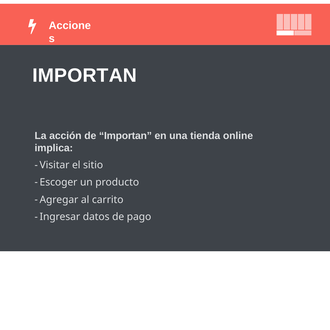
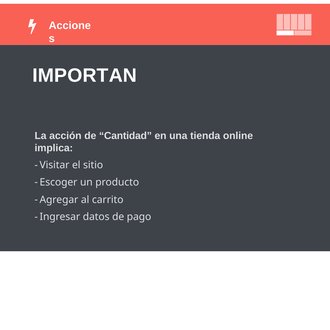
de Importan: Importan -> Cantidad
